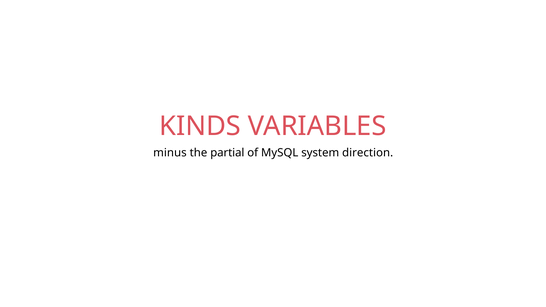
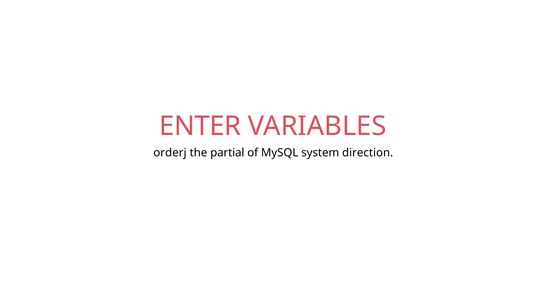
KINDS: KINDS -> ENTER
minus: minus -> orderj
